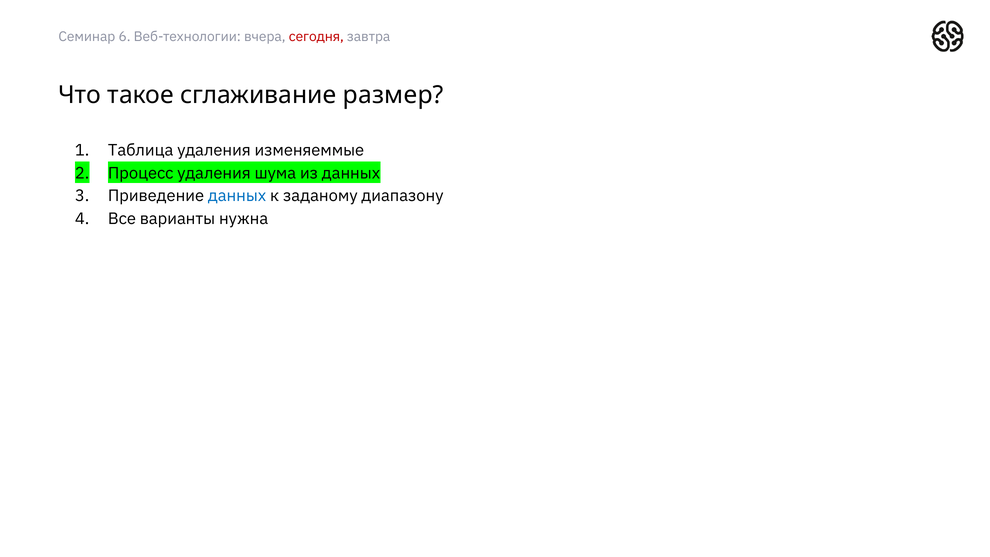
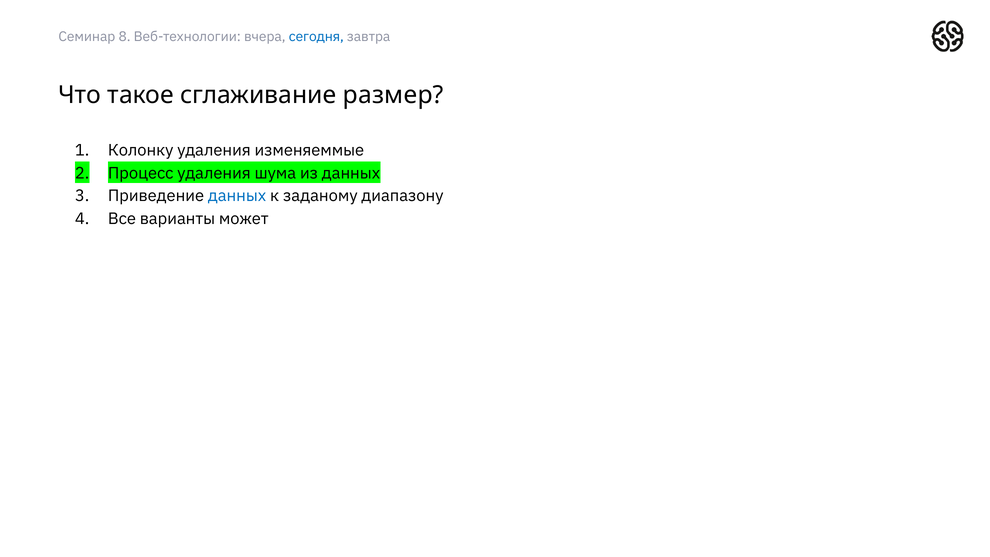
6: 6 -> 8
сегодня colour: red -> blue
Таблица: Таблица -> Колонку
нужна: нужна -> может
